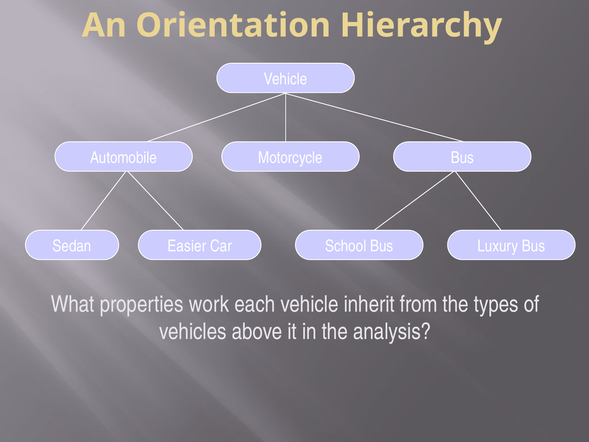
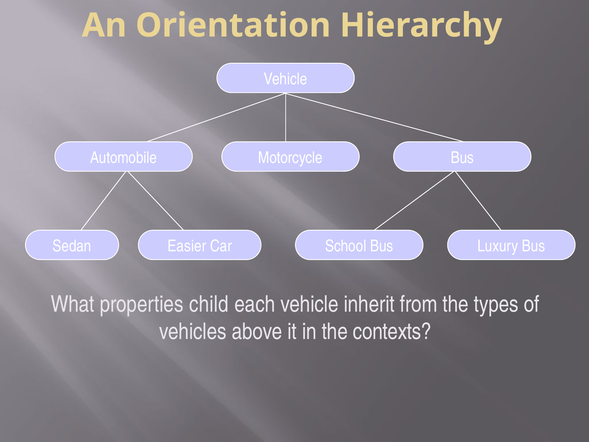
work: work -> child
analysis: analysis -> contexts
